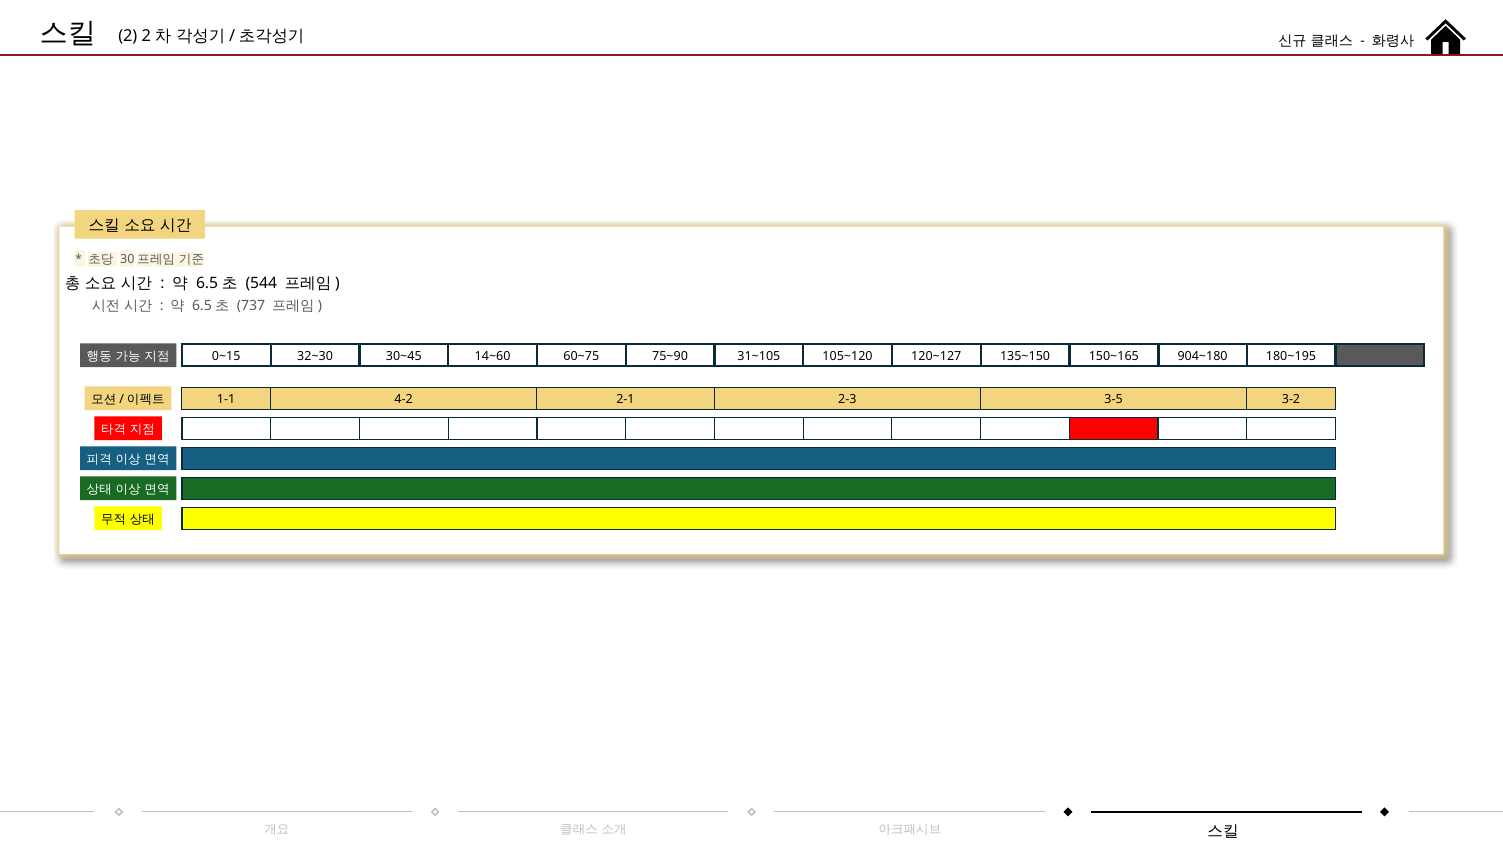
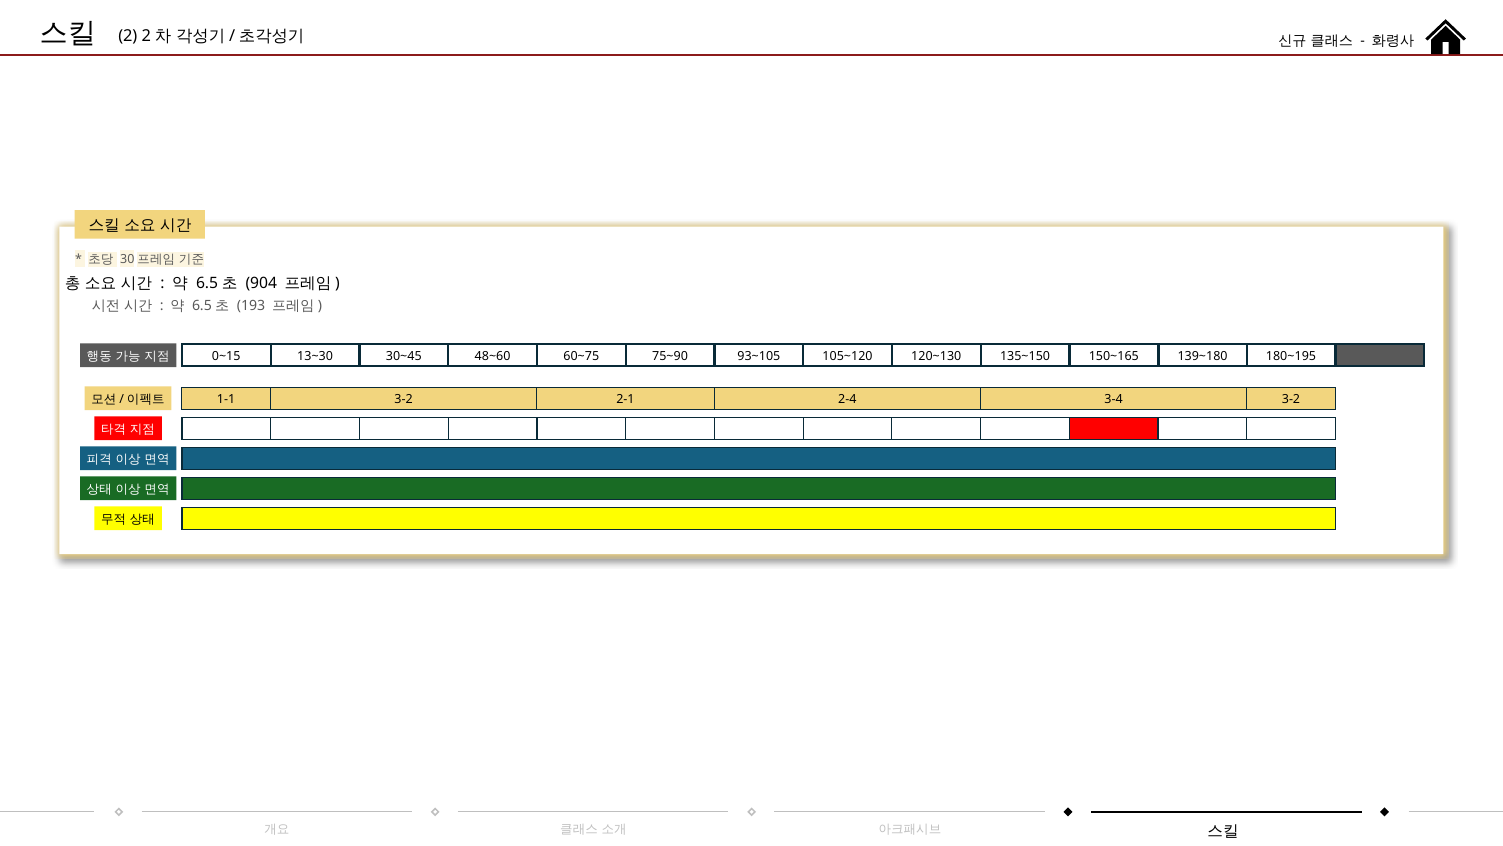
544: 544 -> 904
737: 737 -> 193
32~30: 32~30 -> 13~30
14~60: 14~60 -> 48~60
31~105: 31~105 -> 93~105
120~127: 120~127 -> 120~130
904~180: 904~180 -> 139~180
1-1 4-2: 4-2 -> 3-2
3-5: 3-5 -> 3-4
2-3: 2-3 -> 2-4
